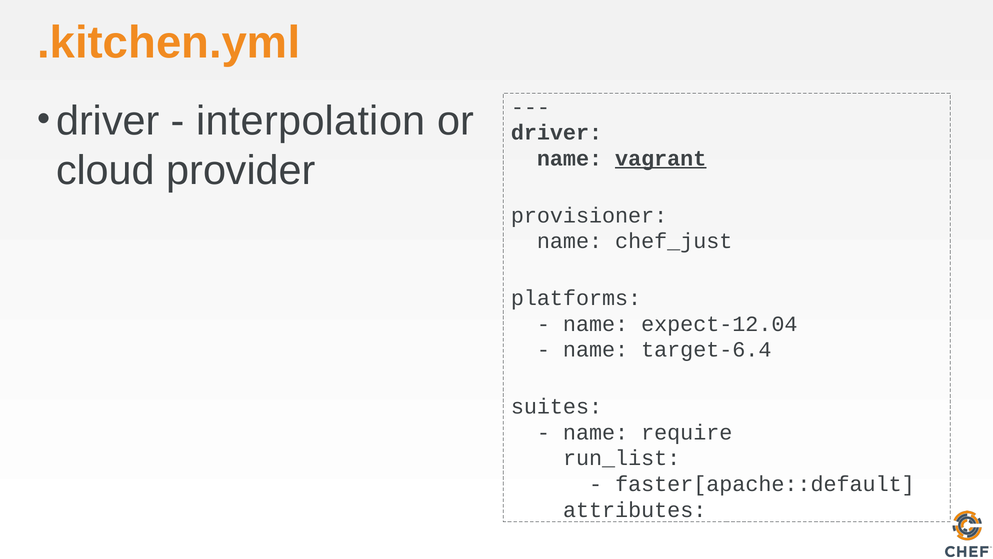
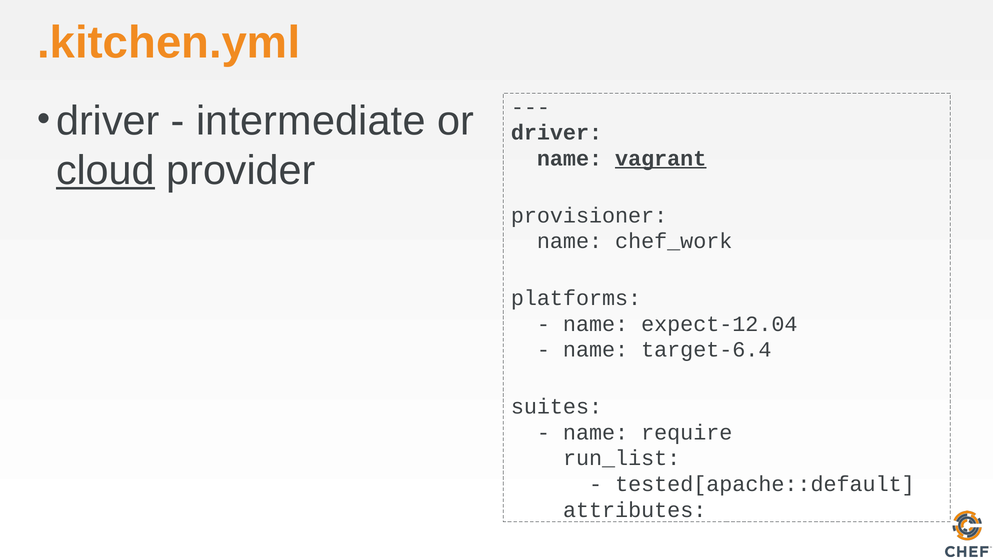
interpolation: interpolation -> intermediate
cloud underline: none -> present
chef_just: chef_just -> chef_work
faster[apache::default: faster[apache::default -> tested[apache::default
